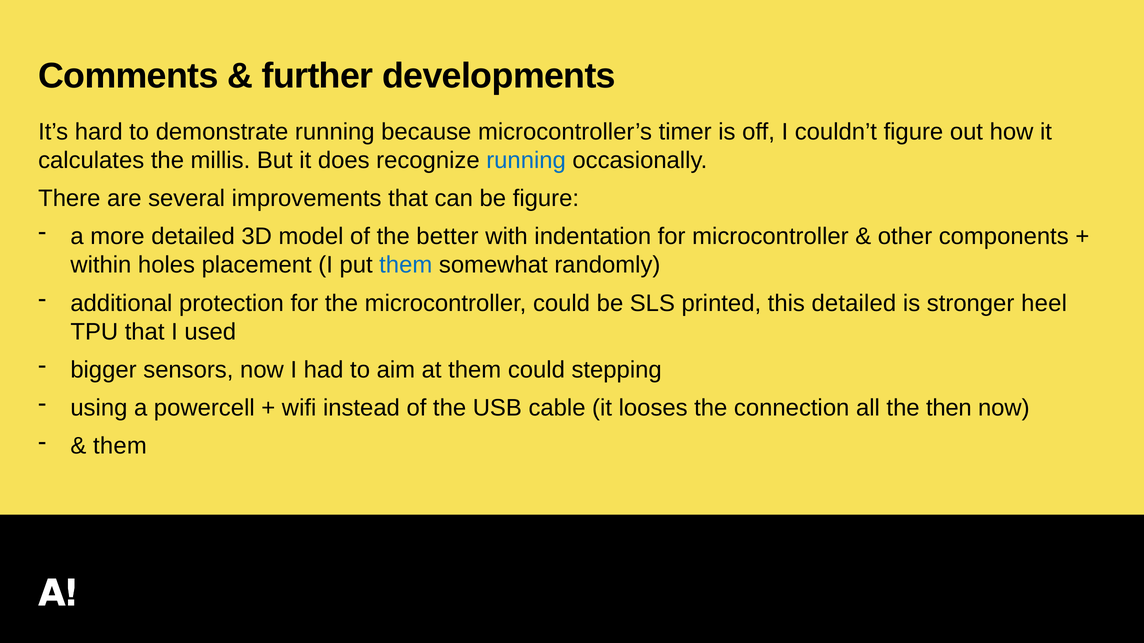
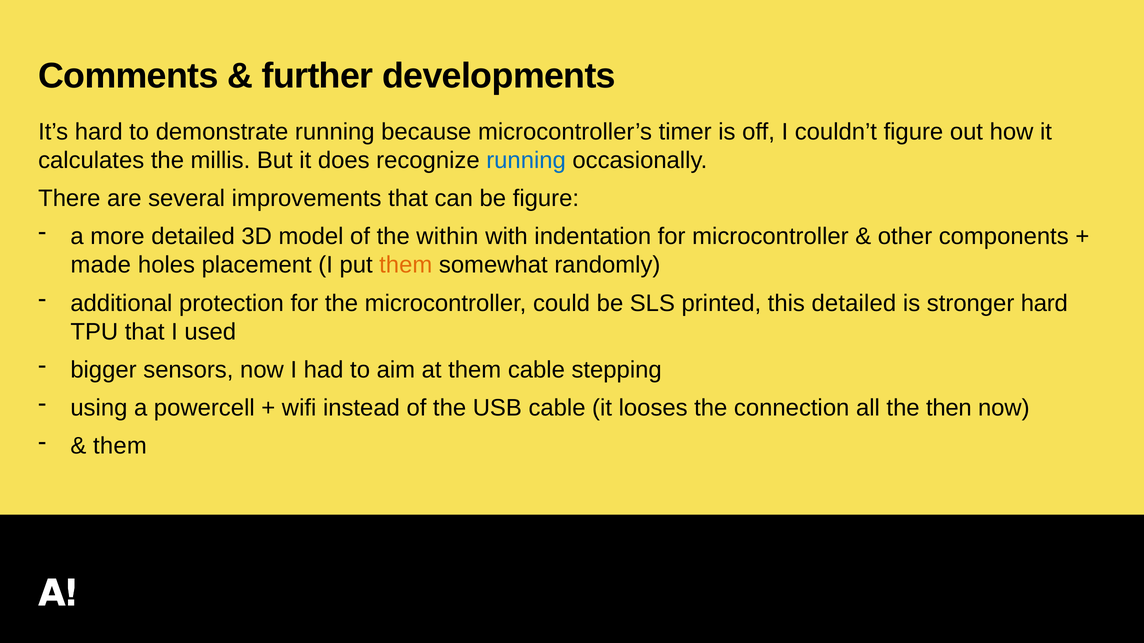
better: better -> within
within: within -> made
them at (406, 265) colour: blue -> orange
stronger heel: heel -> hard
them could: could -> cable
